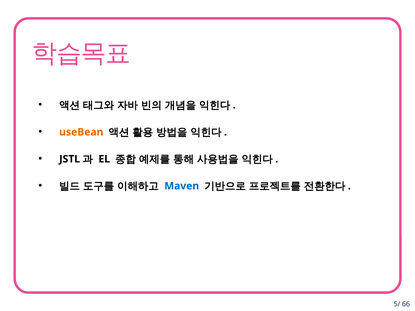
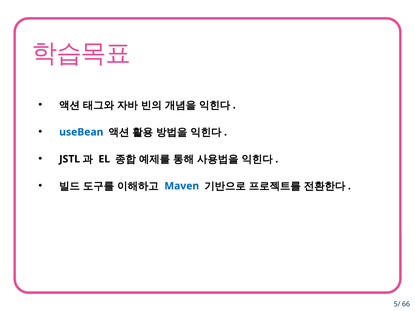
useBean colour: orange -> blue
